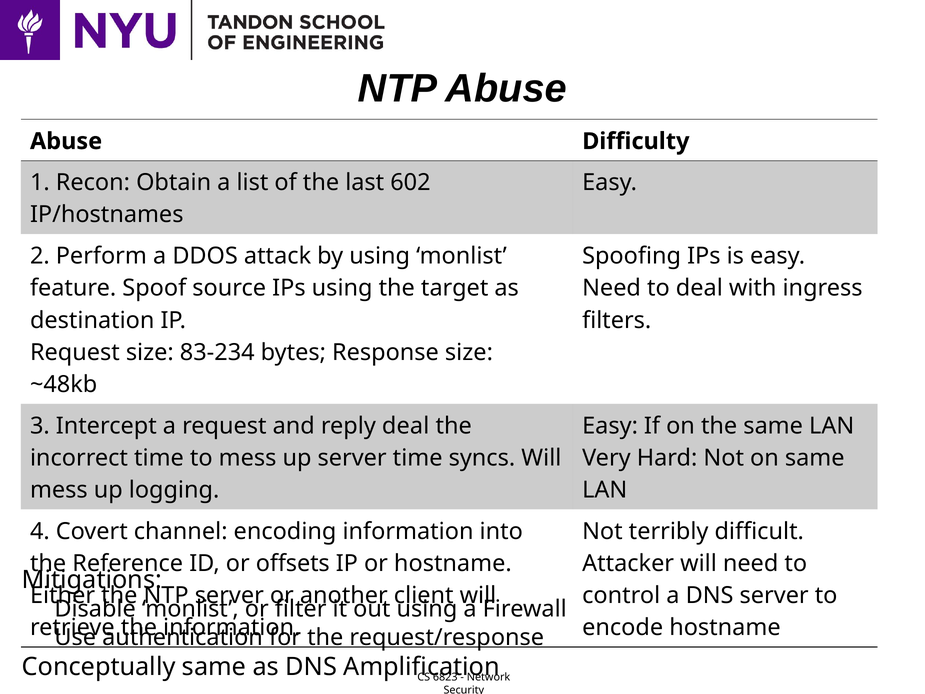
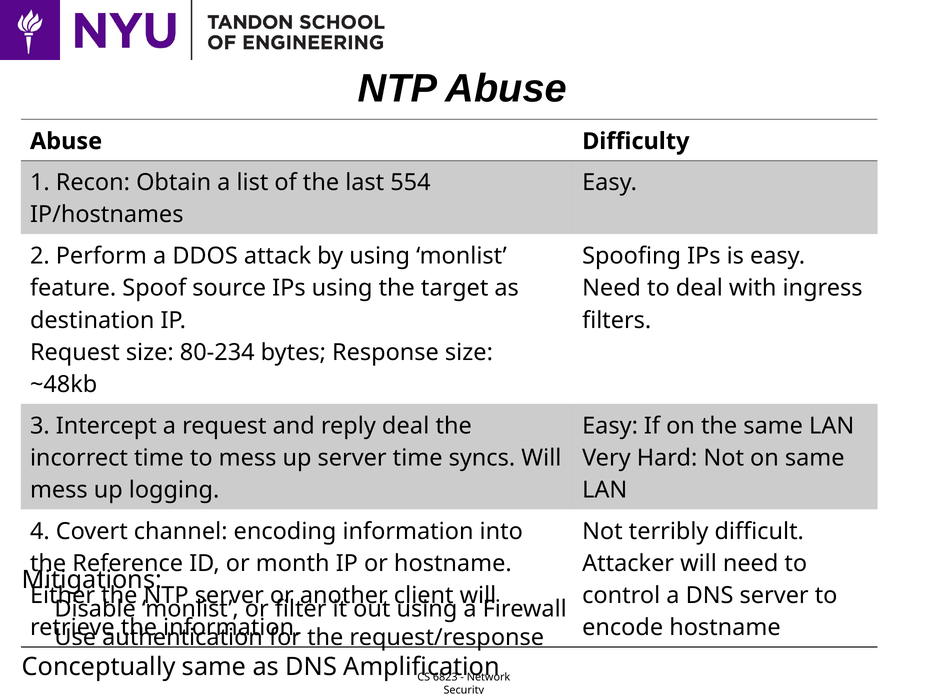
602: 602 -> 554
83-234: 83-234 -> 80-234
offsets: offsets -> month
